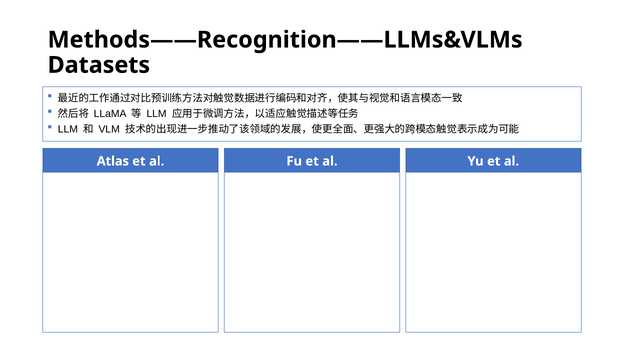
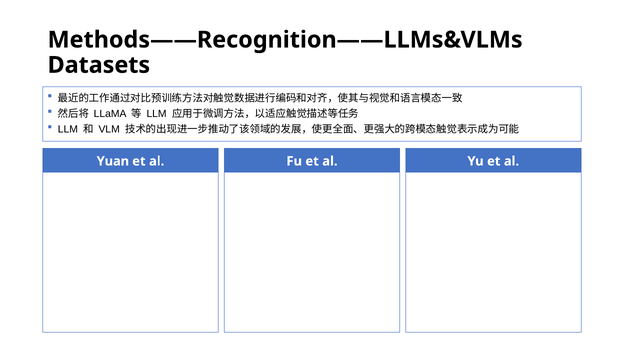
Atlas: Atlas -> Yuan
